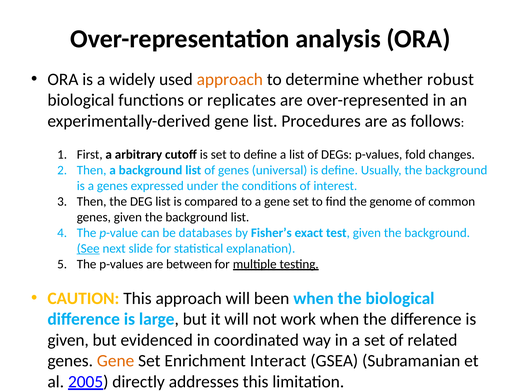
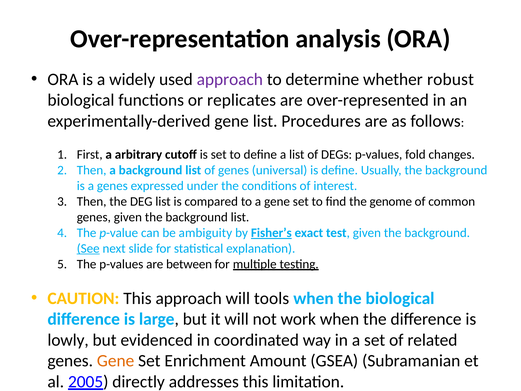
approach at (230, 79) colour: orange -> purple
databases: databases -> ambiguity
Fisher’s underline: none -> present
been: been -> tools
given at (68, 340): given -> lowly
Interact: Interact -> Amount
